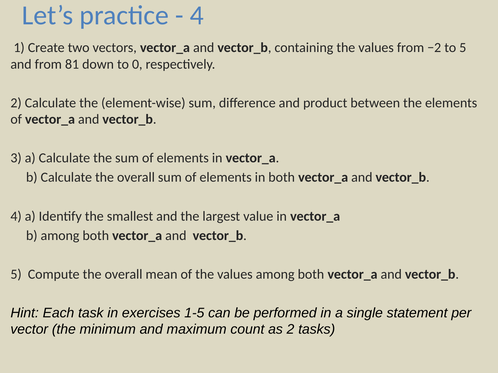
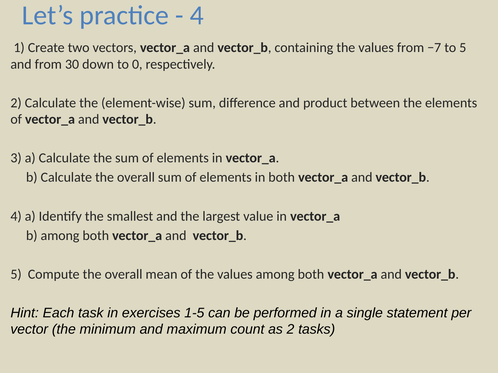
−2: −2 -> −7
81: 81 -> 30
